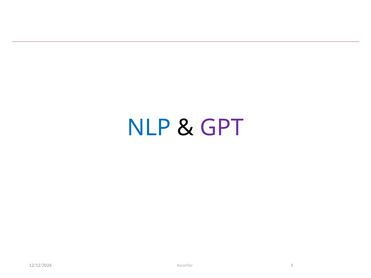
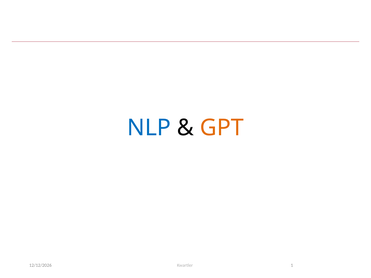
GPT colour: purple -> orange
